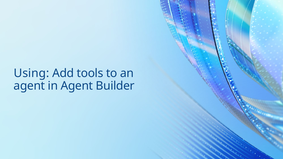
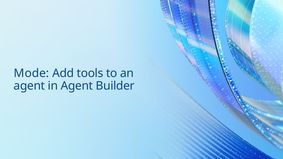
Using: Using -> Mode
